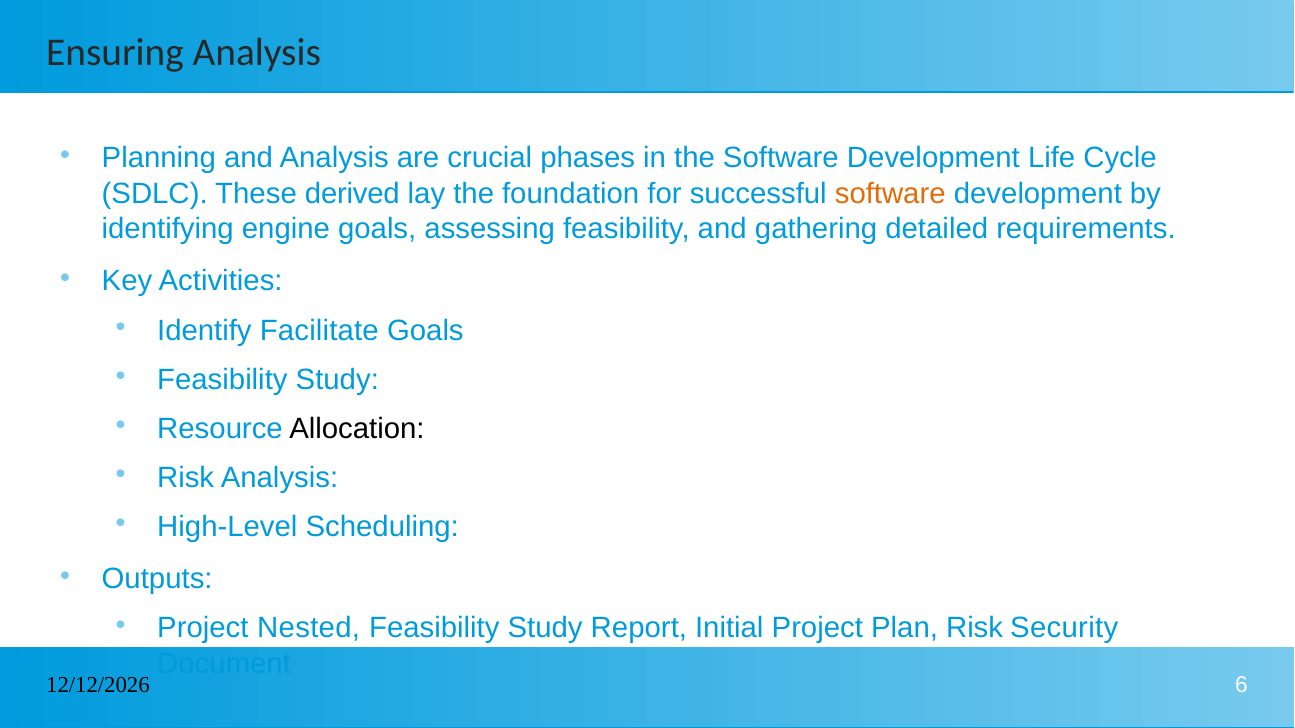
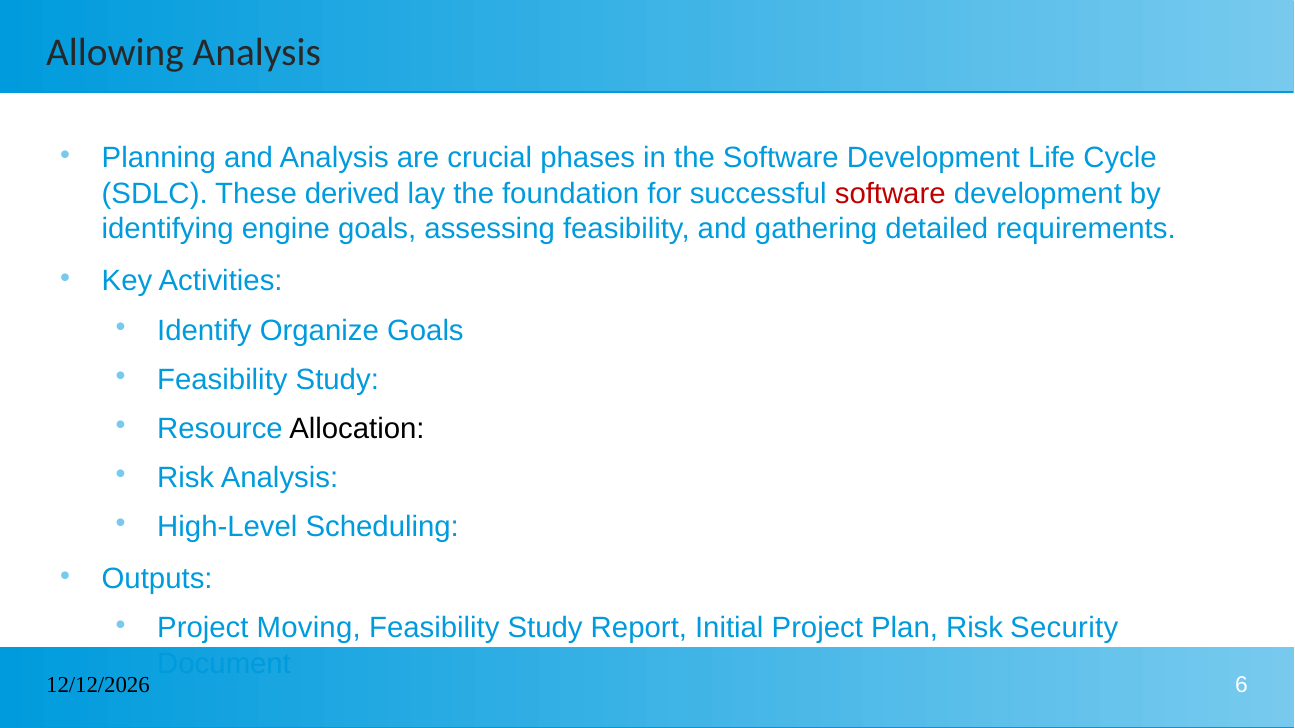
Ensuring: Ensuring -> Allowing
software at (890, 194) colour: orange -> red
Facilitate: Facilitate -> Organize
Nested: Nested -> Moving
